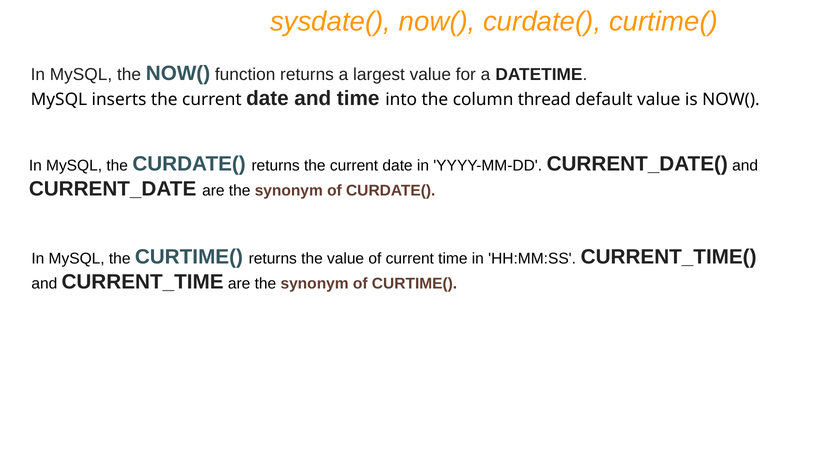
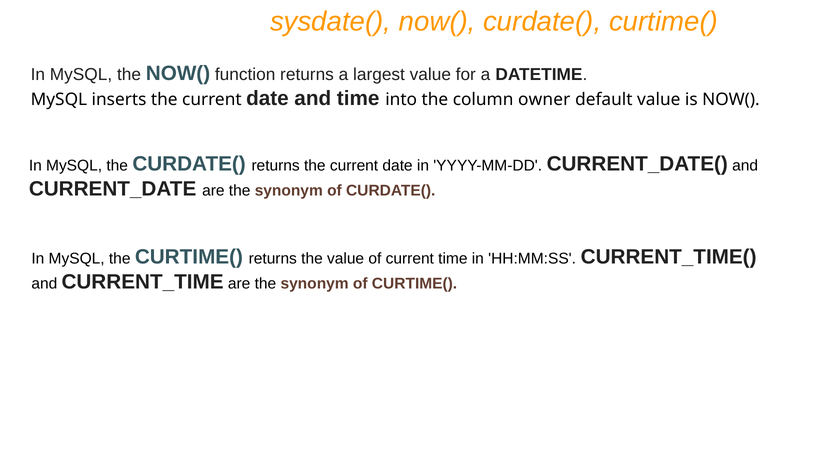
thread: thread -> owner
